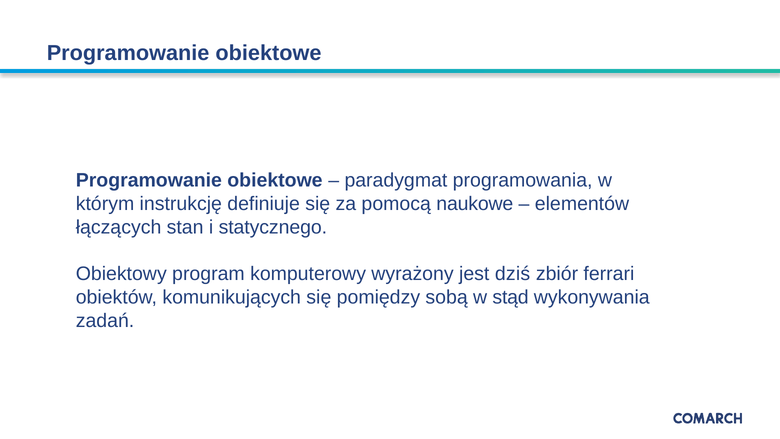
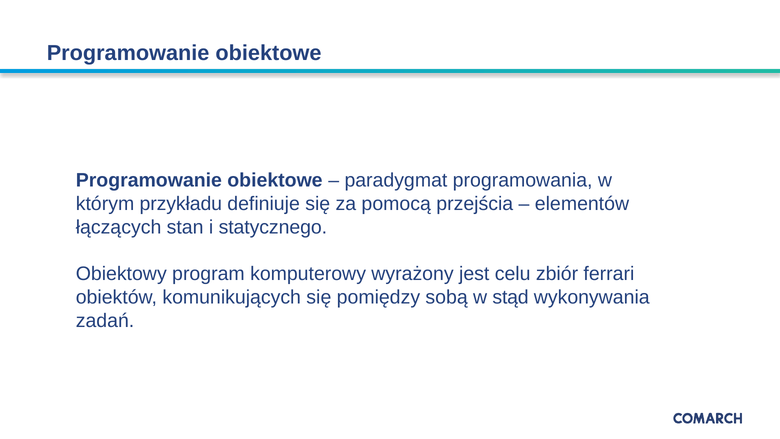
instrukcję: instrukcję -> przykładu
naukowe: naukowe -> przejścia
dziś: dziś -> celu
